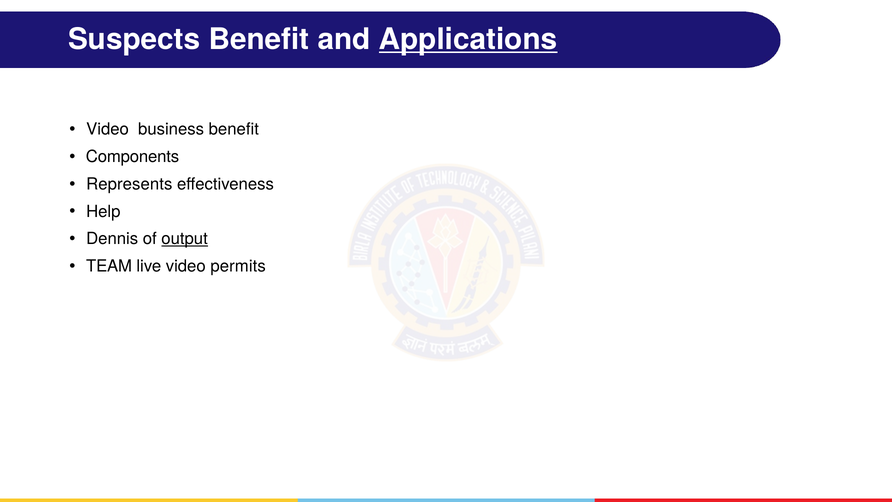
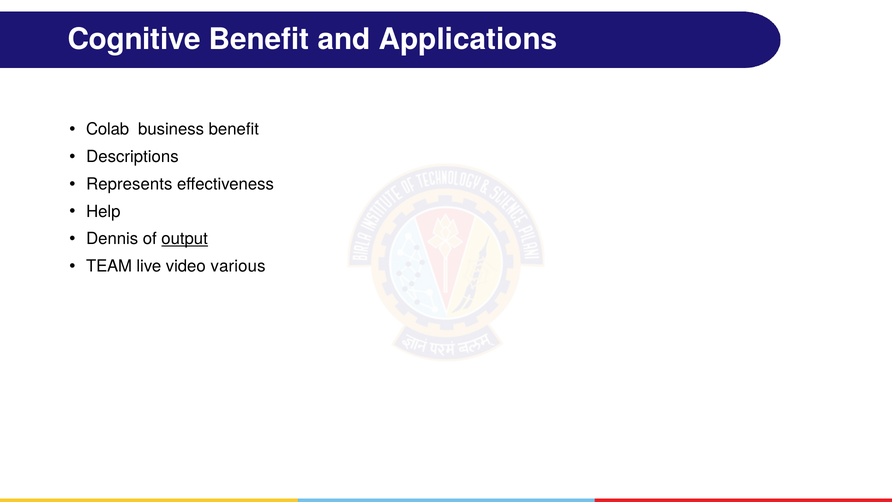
Suspects: Suspects -> Cognitive
Applications underline: present -> none
Video at (108, 129): Video -> Colab
Components: Components -> Descriptions
permits: permits -> various
